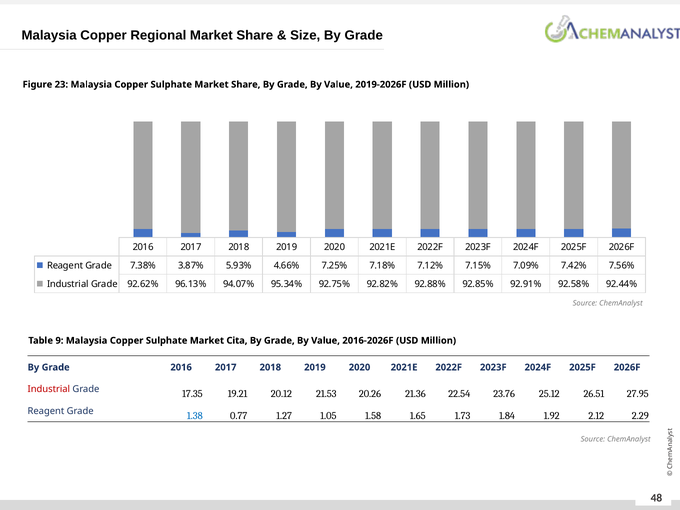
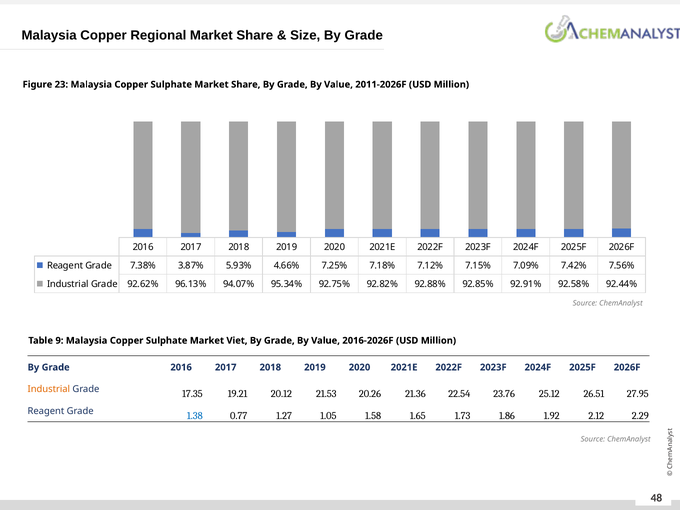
2019-2026F: 2019-2026F -> 2011-2026F
Cita: Cita -> Viet
Industrial at (49, 389) colour: red -> orange
1.84: 1.84 -> 1.86
